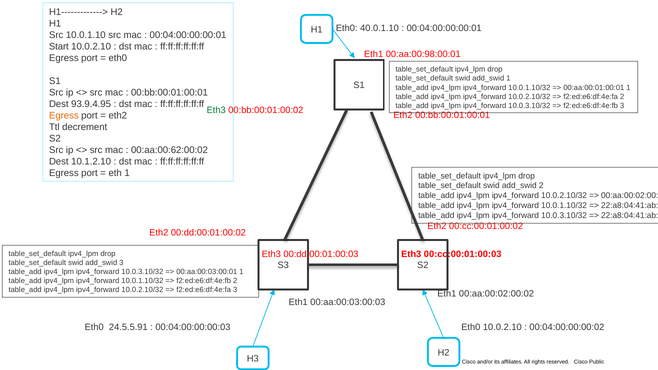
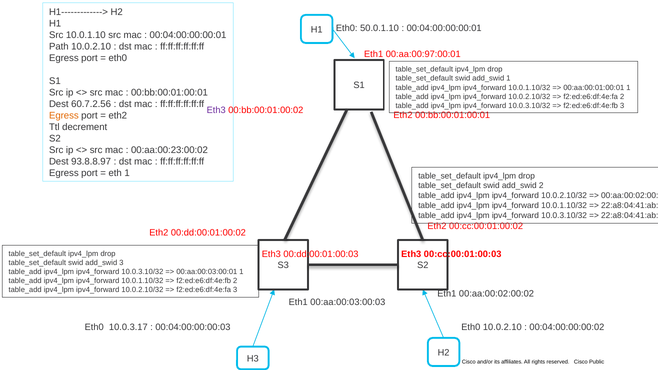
40.0.1.10: 40.0.1.10 -> 50.0.1.10
Start: Start -> Path
00:aa:00:98:00:01: 00:aa:00:98:00:01 -> 00:aa:00:97:00:01
93.9.4.95: 93.9.4.95 -> 60.7.2.56
Eth3 at (216, 110) colour: green -> purple
00:aa:00:62:00:02: 00:aa:00:62:00:02 -> 00:aa:00:23:00:02
10.1.2.10: 10.1.2.10 -> 93.8.8.97
24.5.5.91: 24.5.5.91 -> 10.0.3.17
